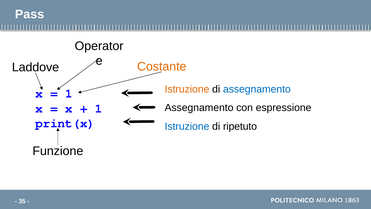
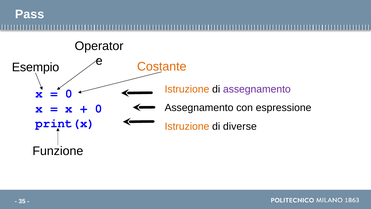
Laddove: Laddove -> Esempio
assegnamento at (257, 89) colour: blue -> purple
1 at (69, 93): 1 -> 0
1 at (99, 108): 1 -> 0
Istruzione at (187, 126) colour: blue -> orange
ripetuto: ripetuto -> diverse
